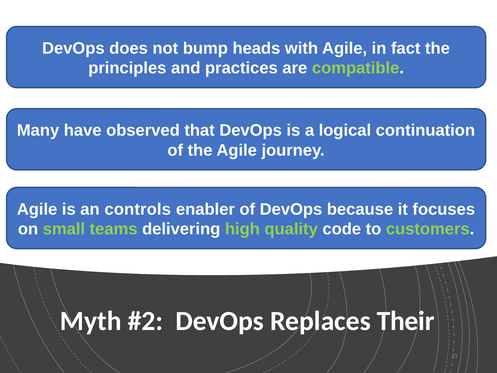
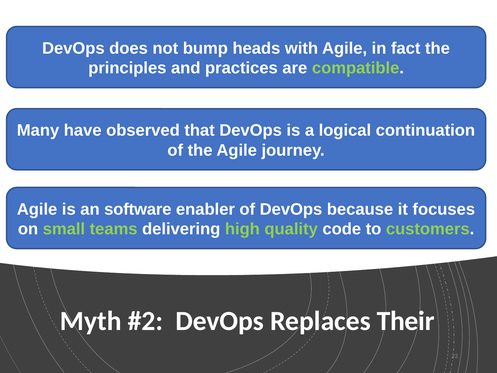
controls: controls -> software
